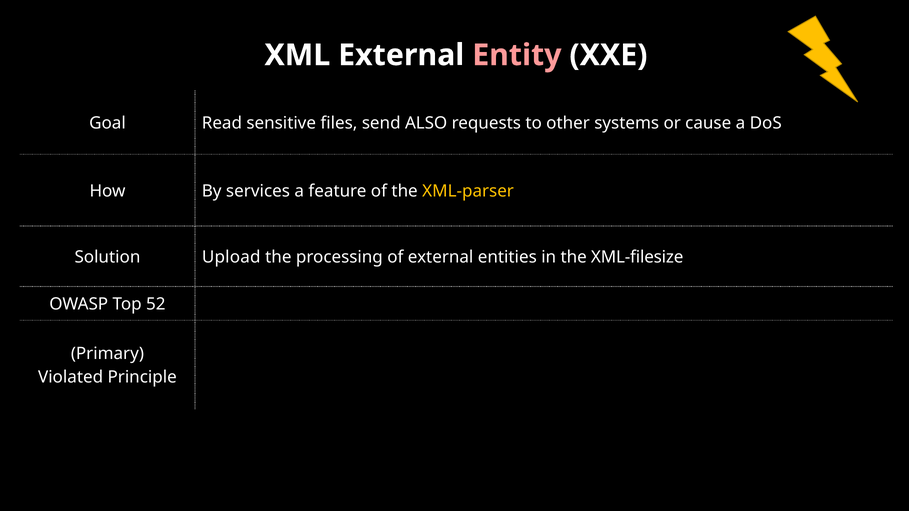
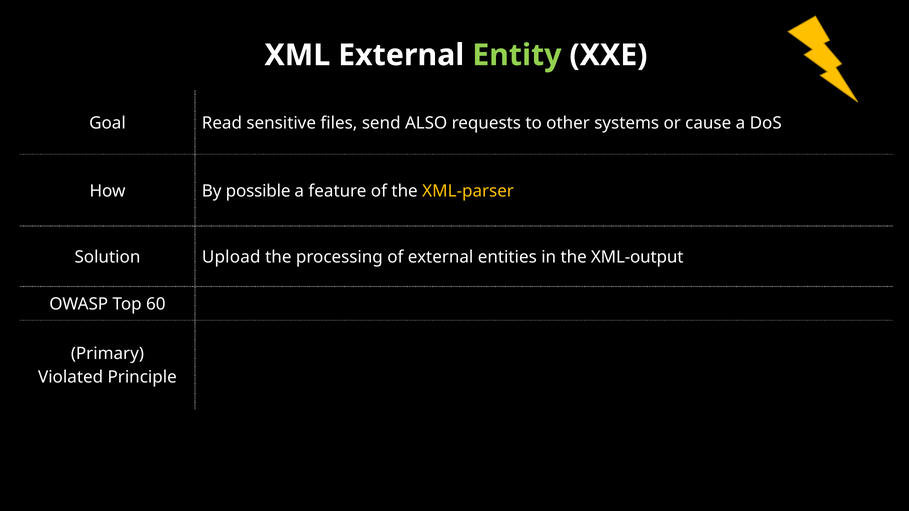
Entity colour: pink -> light green
services: services -> possible
XML-filesize: XML-filesize -> XML-output
52: 52 -> 60
